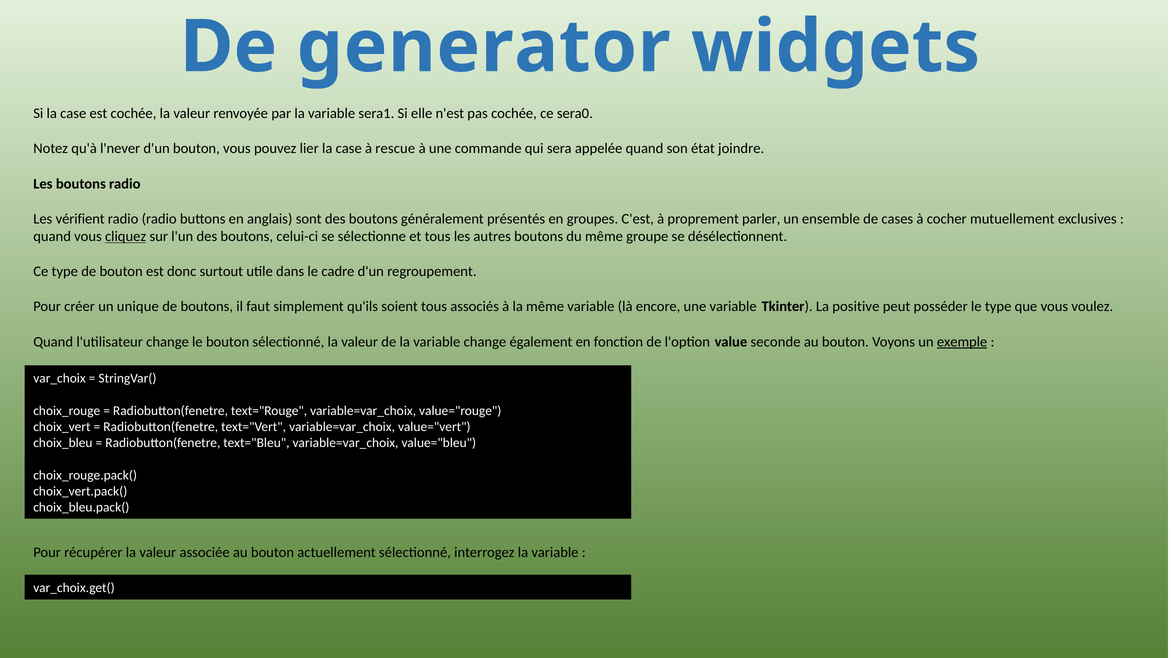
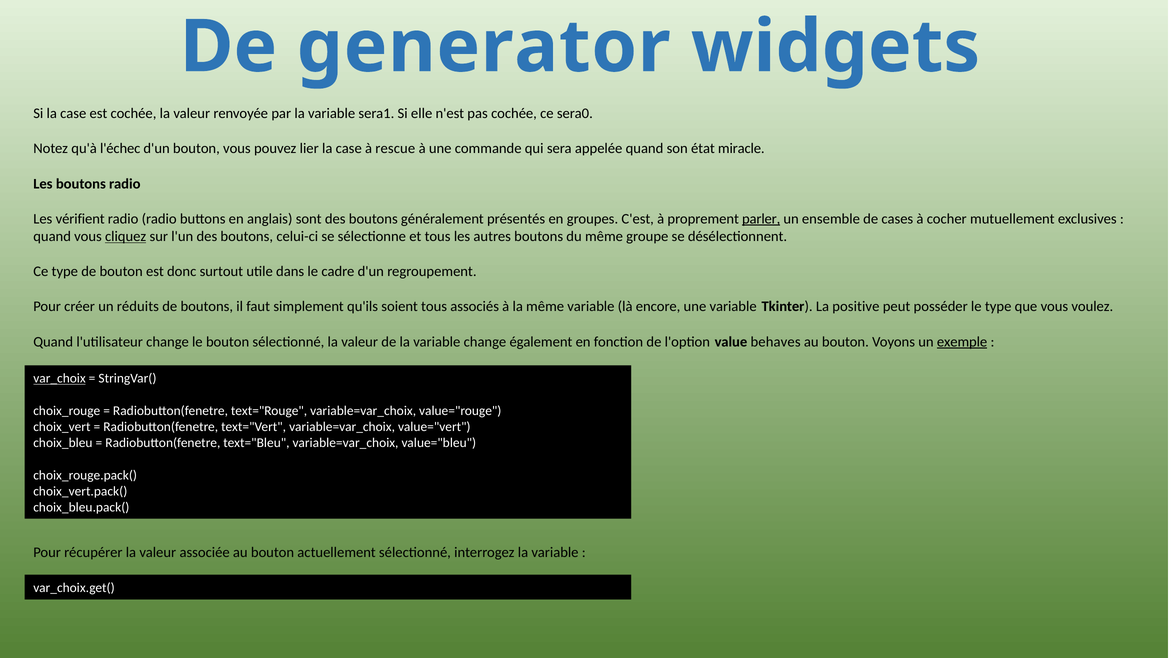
l'never: l'never -> l'échec
joindre: joindre -> miracle
parler underline: none -> present
unique: unique -> réduits
seconde: seconde -> behaves
var_choix underline: none -> present
